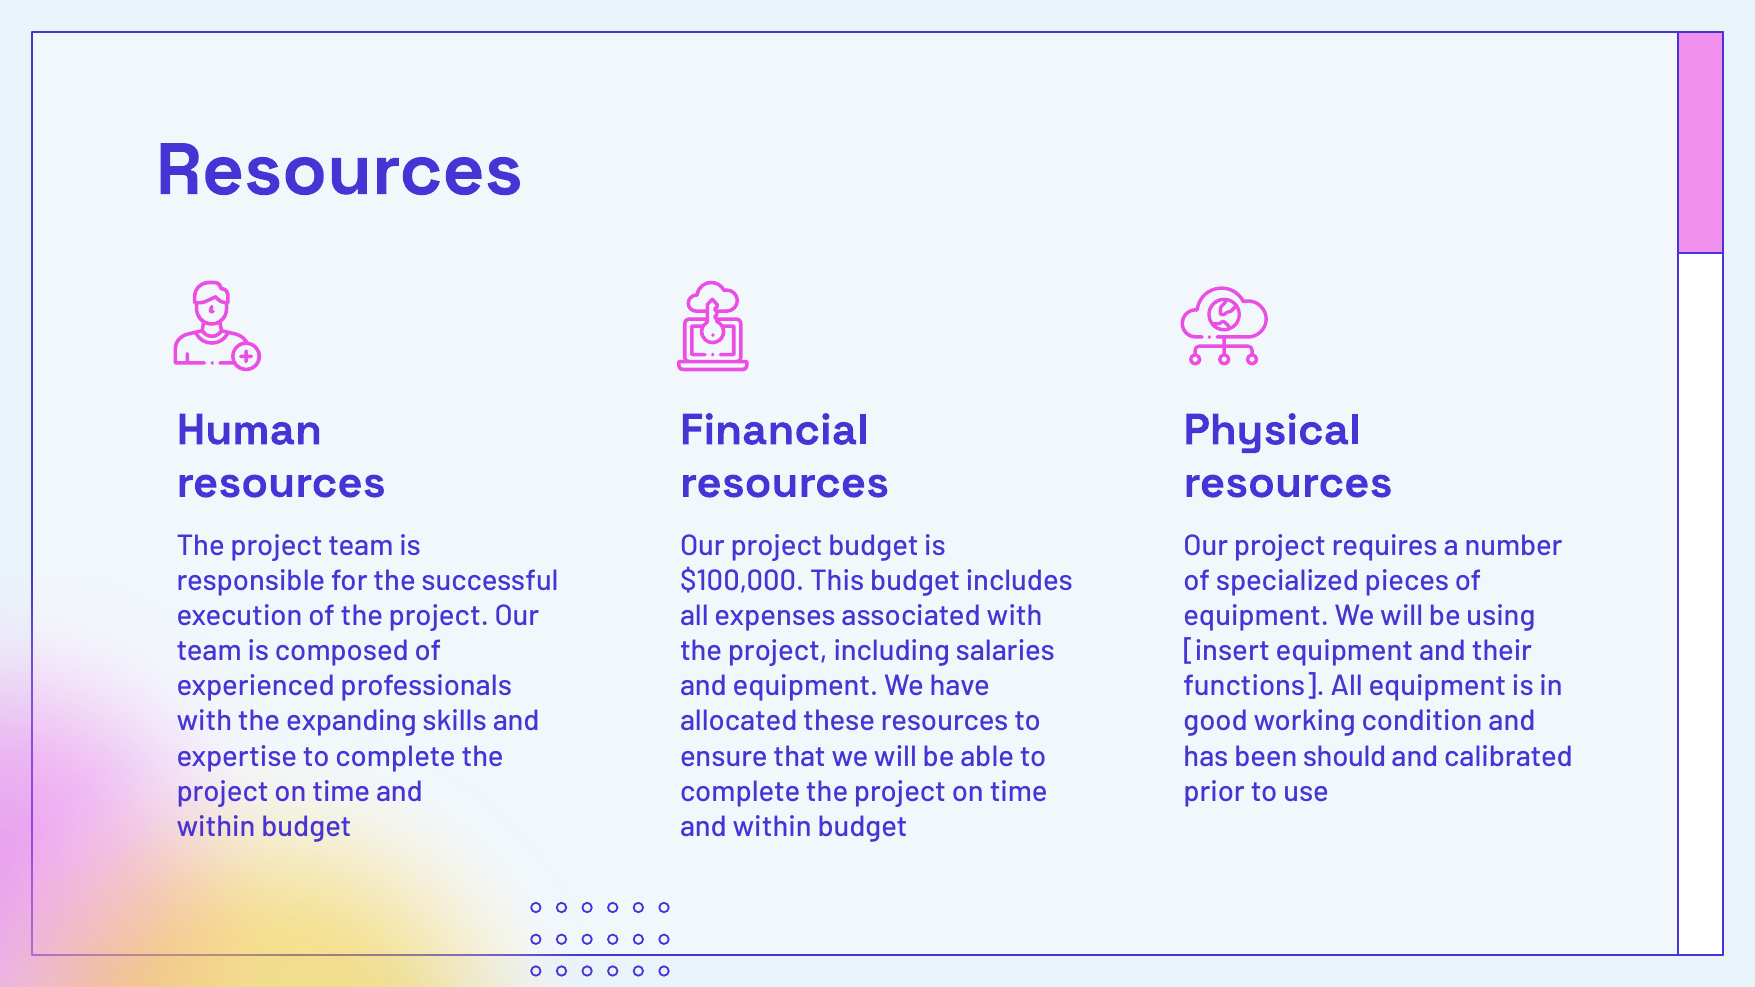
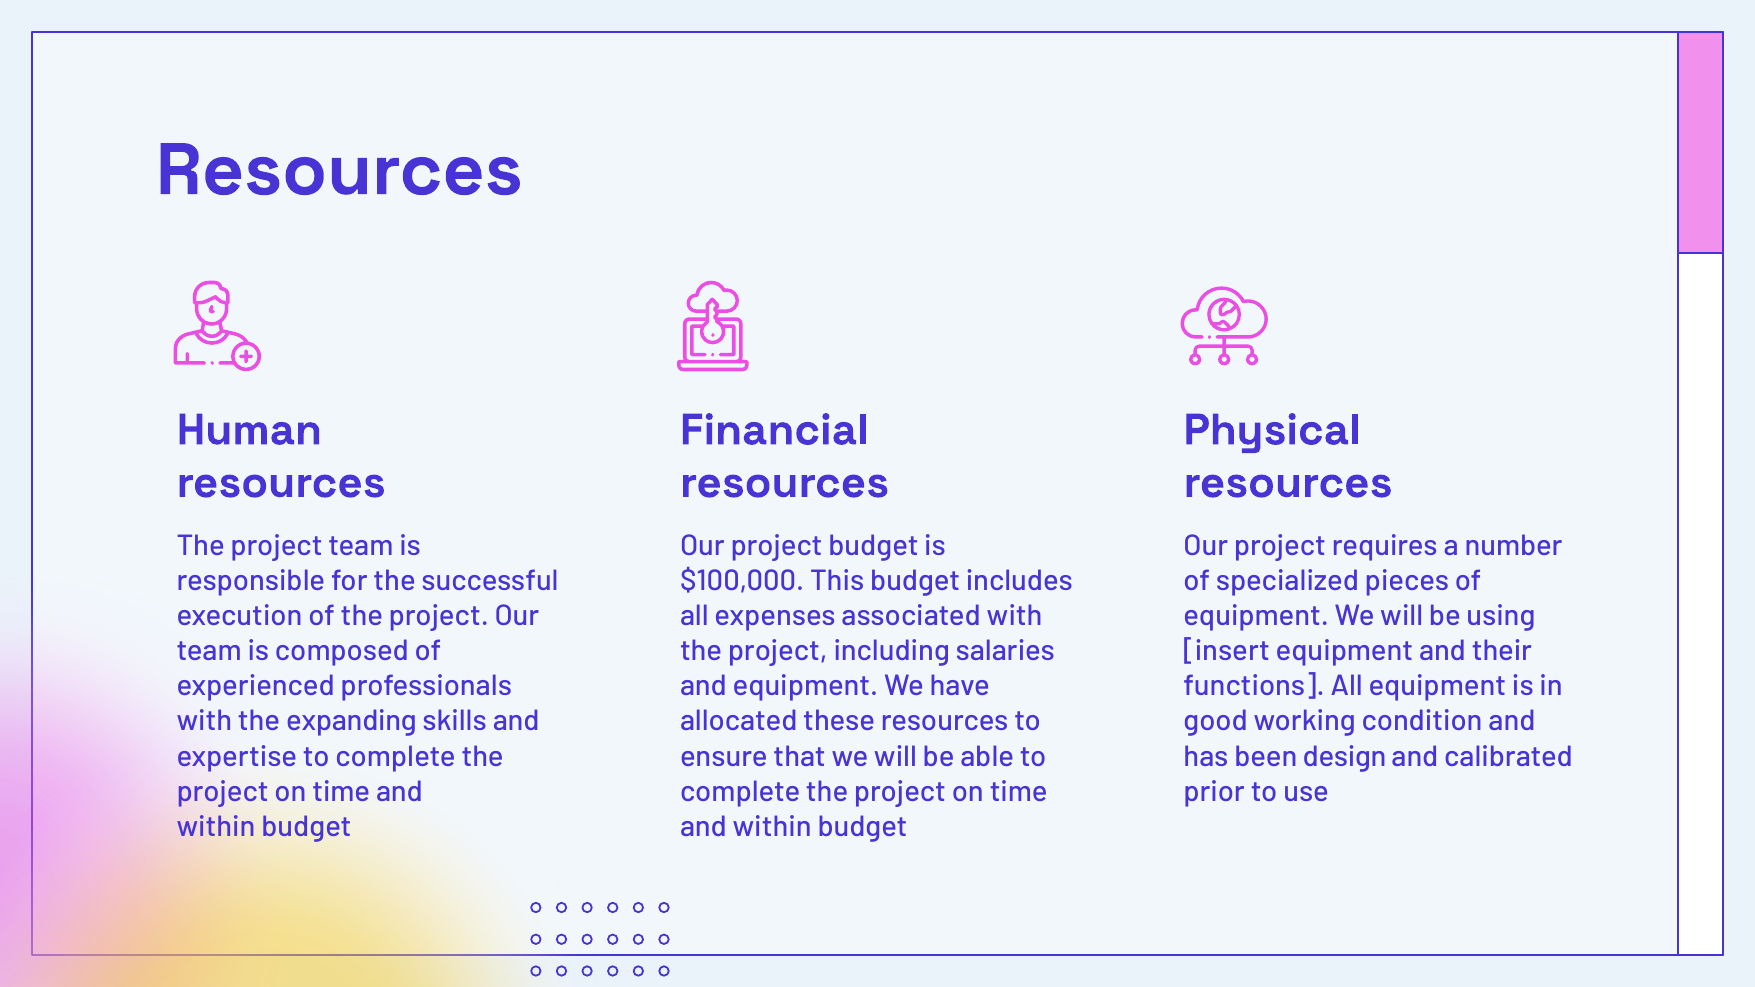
should: should -> design
